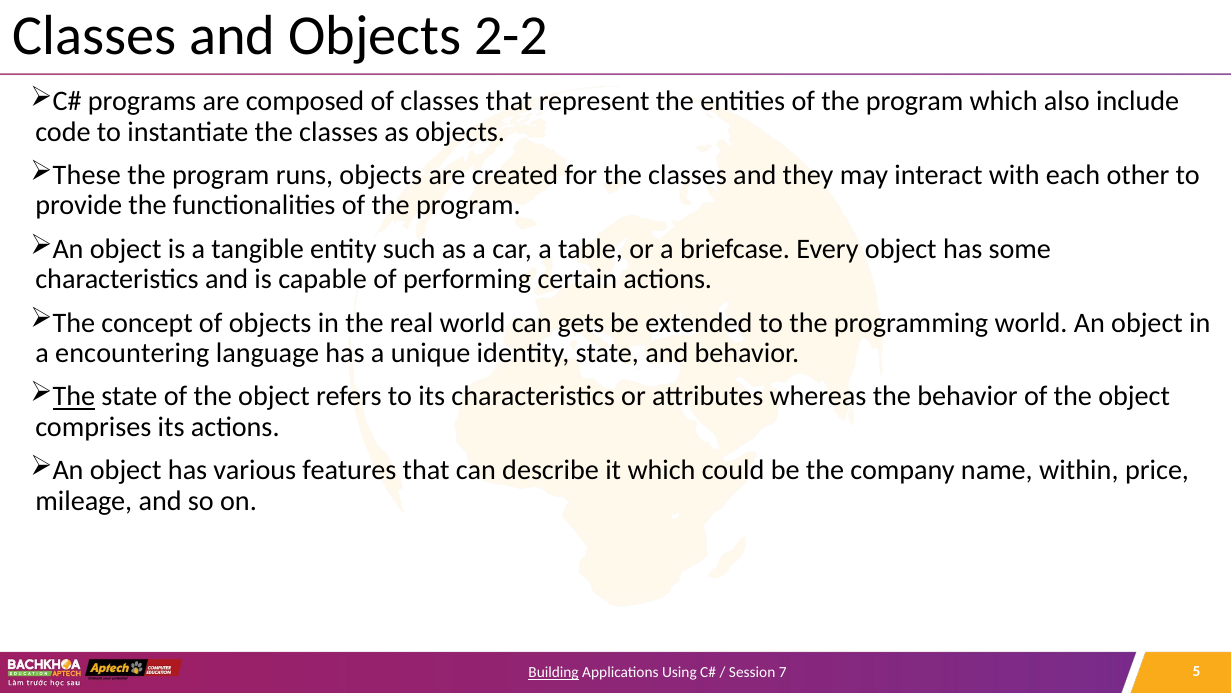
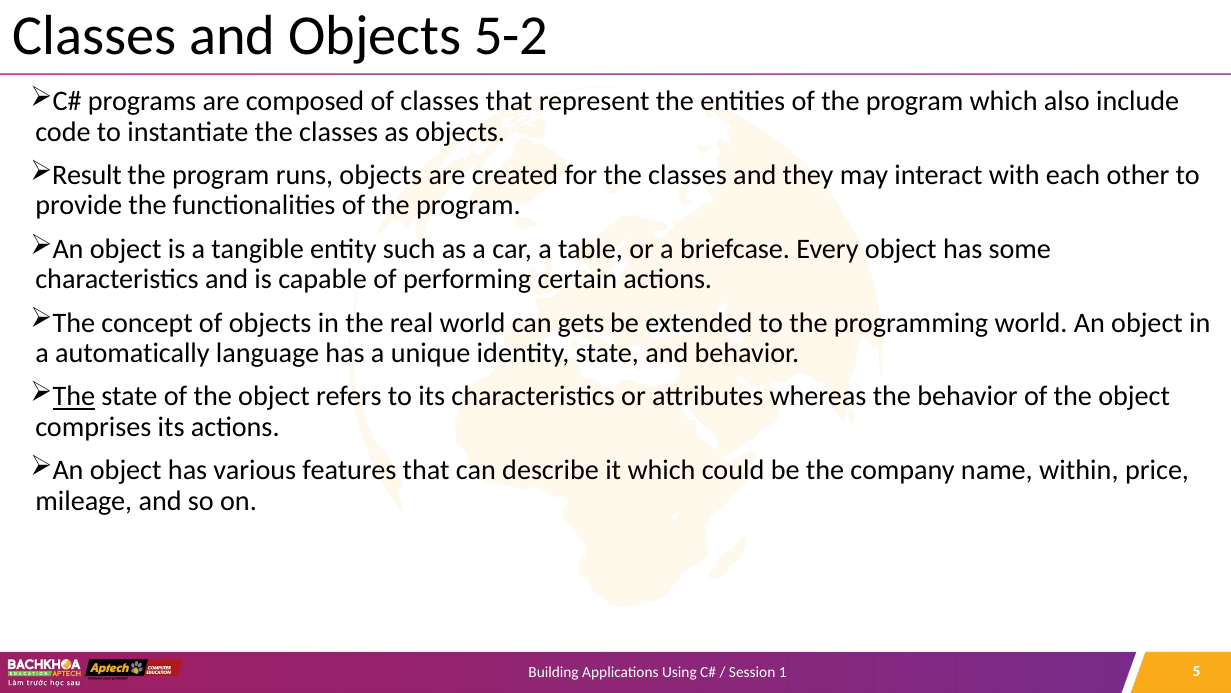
2-2: 2-2 -> 5-2
These: These -> Result
encountering: encountering -> automatically
Building underline: present -> none
7: 7 -> 1
